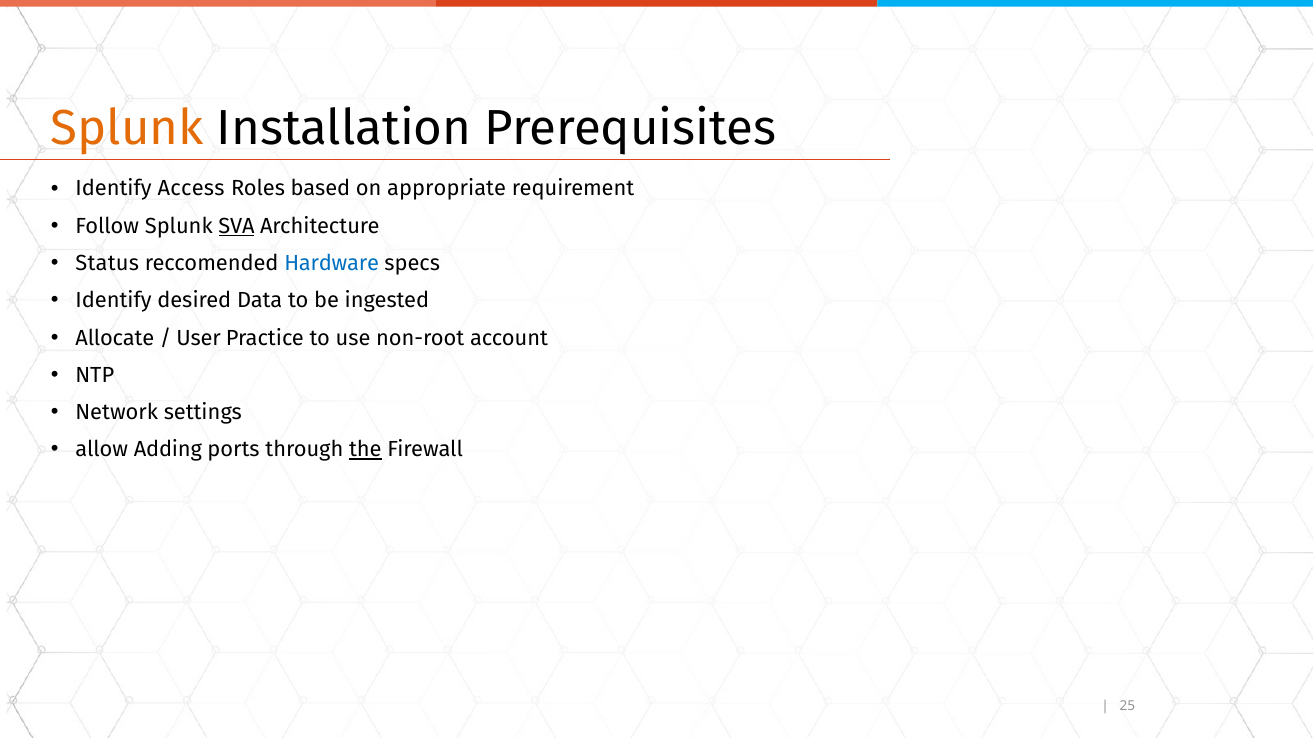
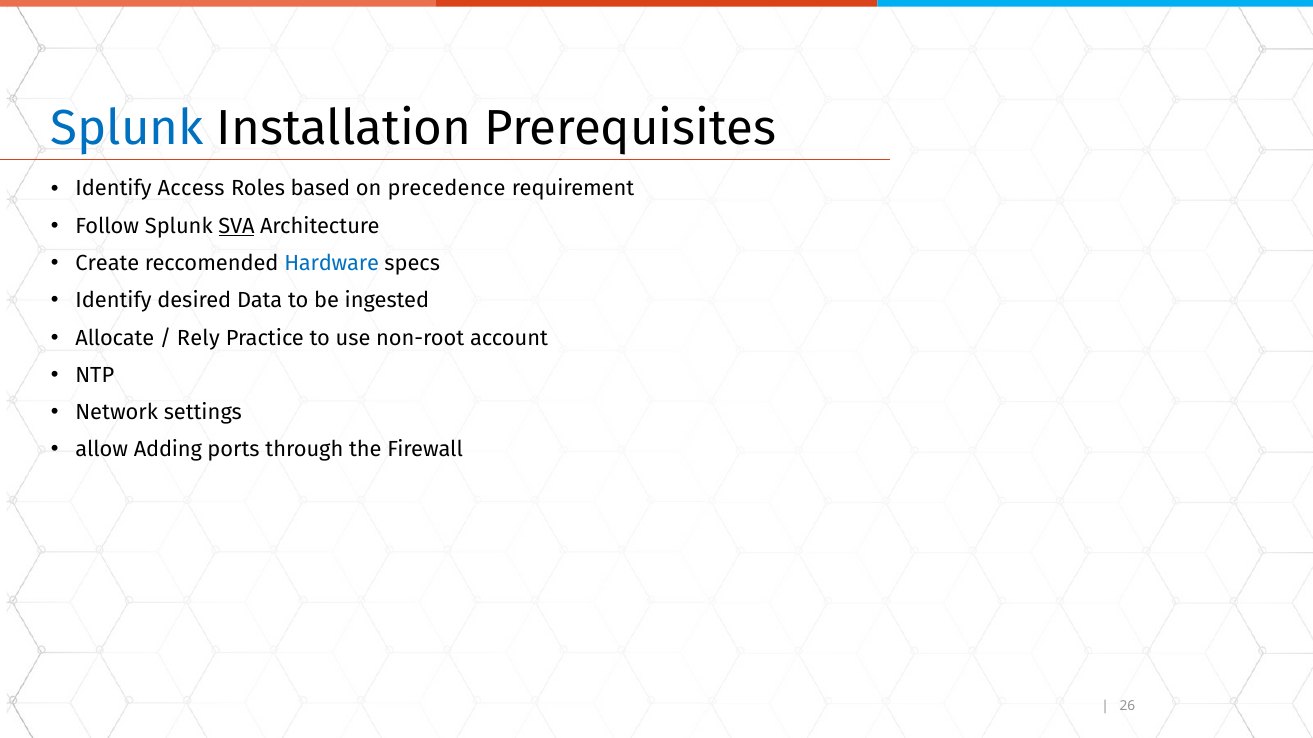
Splunk at (127, 128) colour: orange -> blue
appropriate: appropriate -> precedence
Status: Status -> Create
User: User -> Rely
the underline: present -> none
25: 25 -> 26
